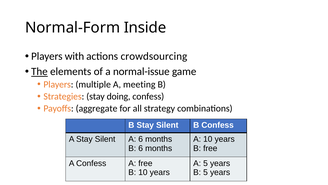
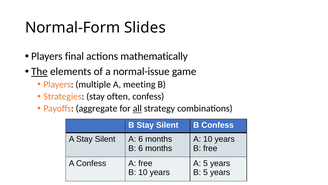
Inside: Inside -> Slides
with: with -> final
crowdsourcing: crowdsourcing -> mathematically
doing: doing -> often
all underline: none -> present
